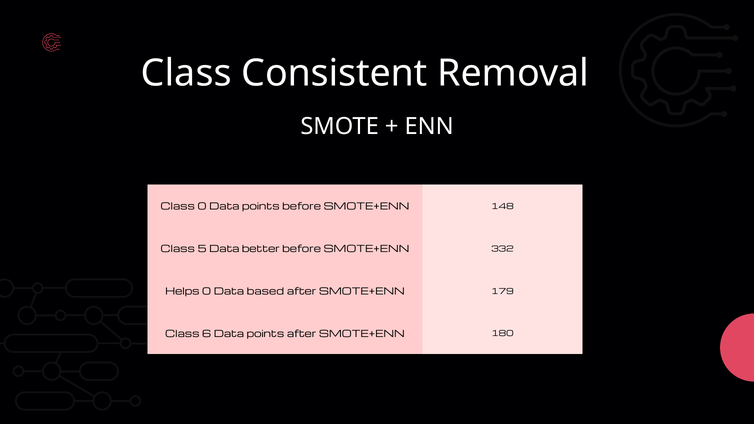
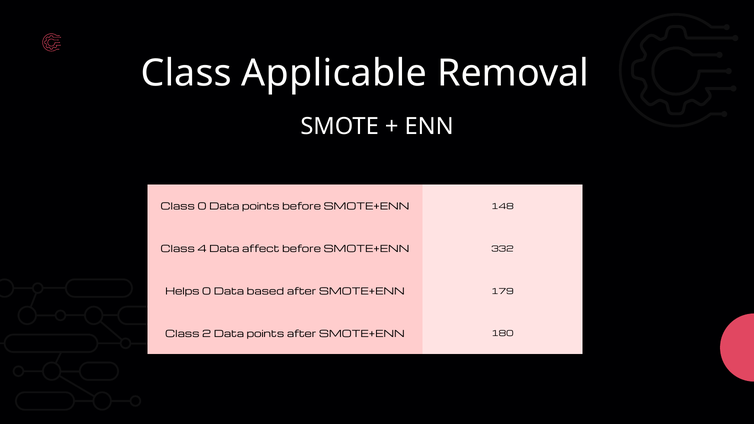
Consistent: Consistent -> Applicable
5: 5 -> 4
better: better -> affect
6: 6 -> 2
